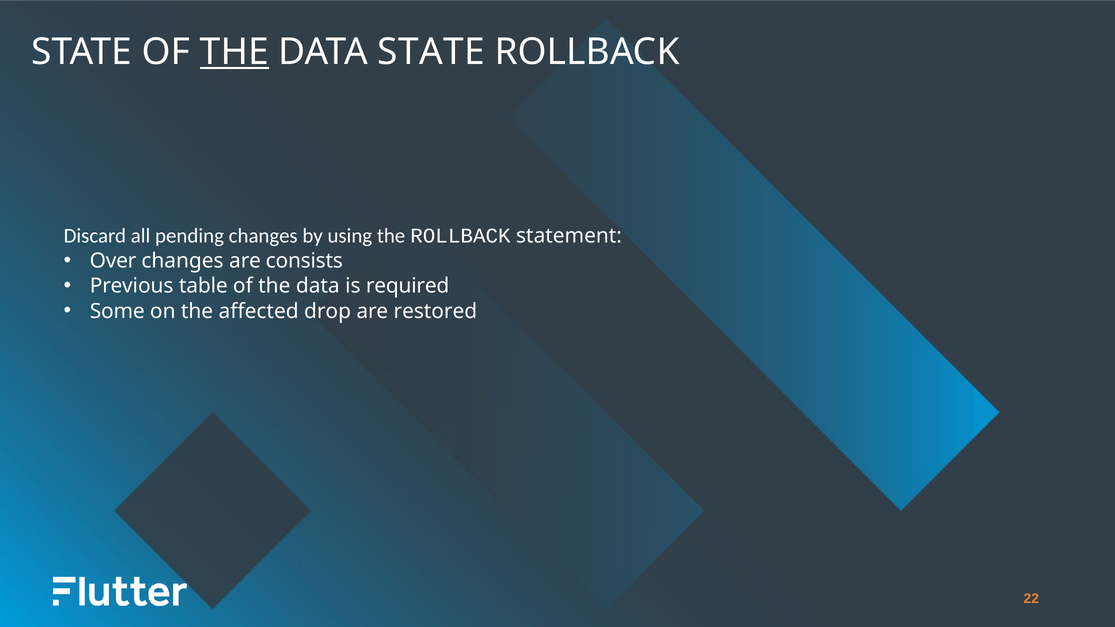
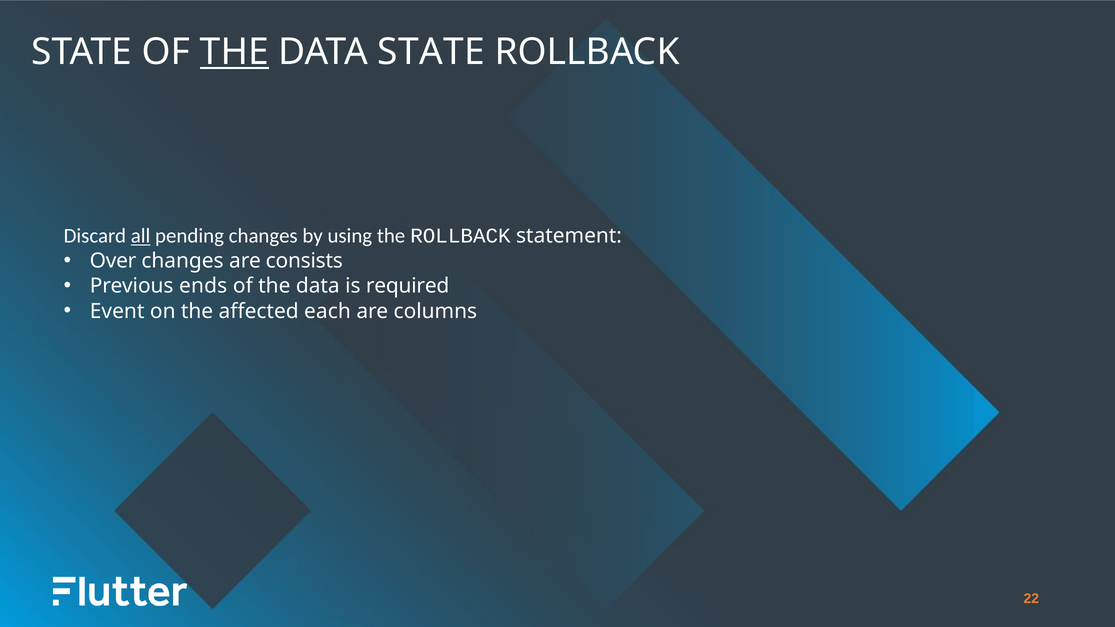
all underline: none -> present
table: table -> ends
Some: Some -> Event
drop: drop -> each
restored: restored -> columns
